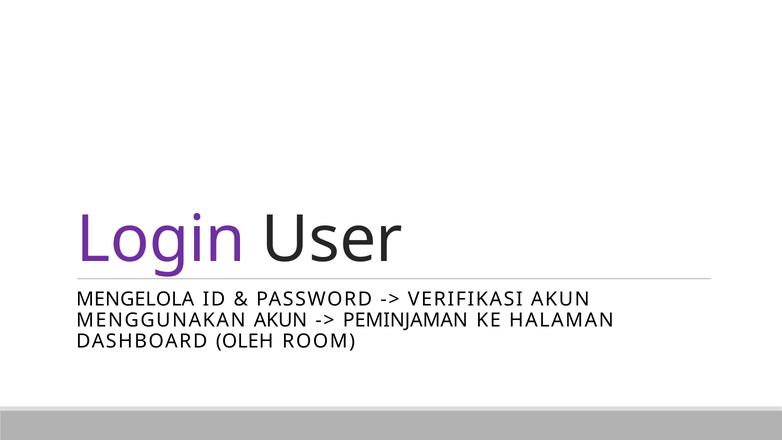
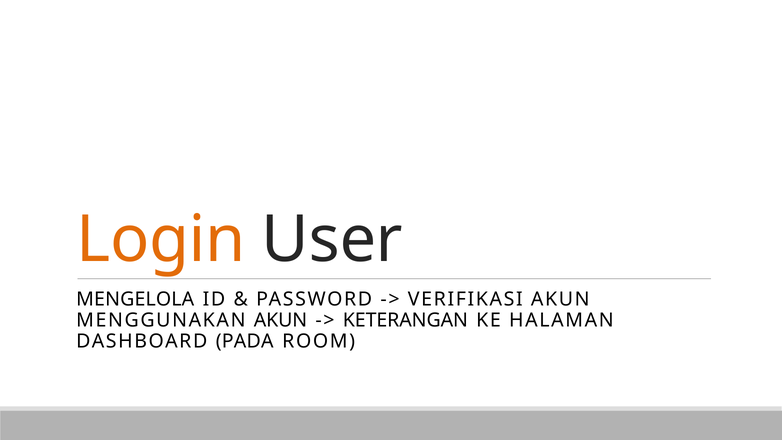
Login colour: purple -> orange
PEMINJAMAN: PEMINJAMAN -> KETERANGAN
OLEH: OLEH -> PADA
